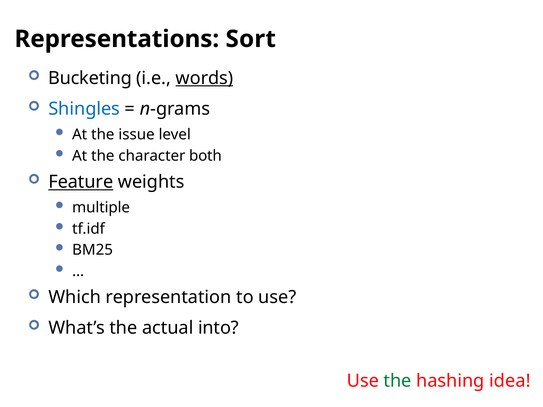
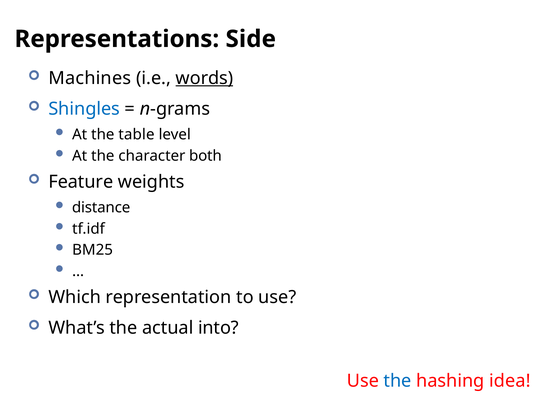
Sort: Sort -> Side
Bucketing: Bucketing -> Machines
issue: issue -> table
Feature underline: present -> none
multiple: multiple -> distance
the at (398, 381) colour: green -> blue
